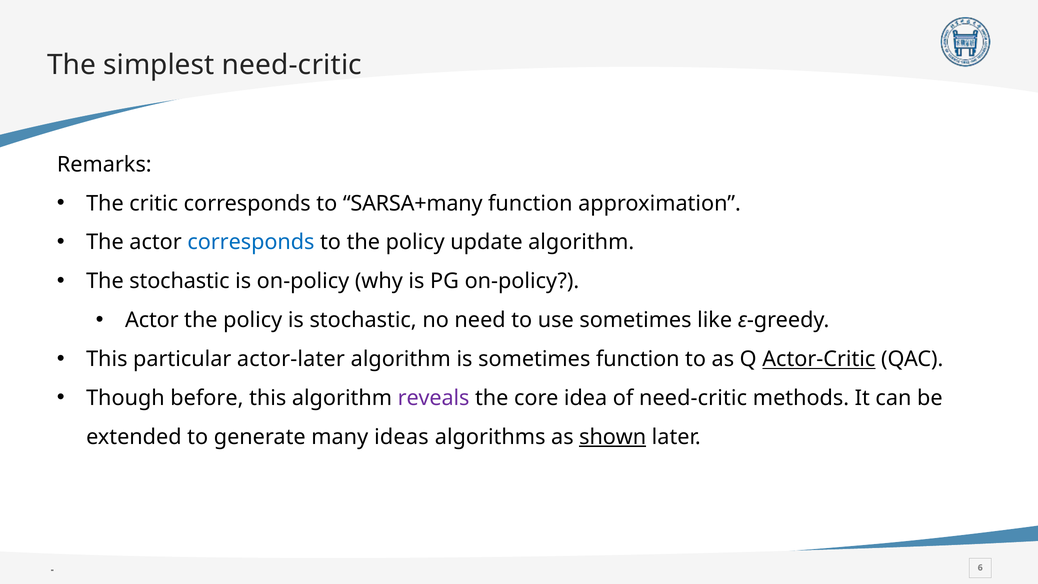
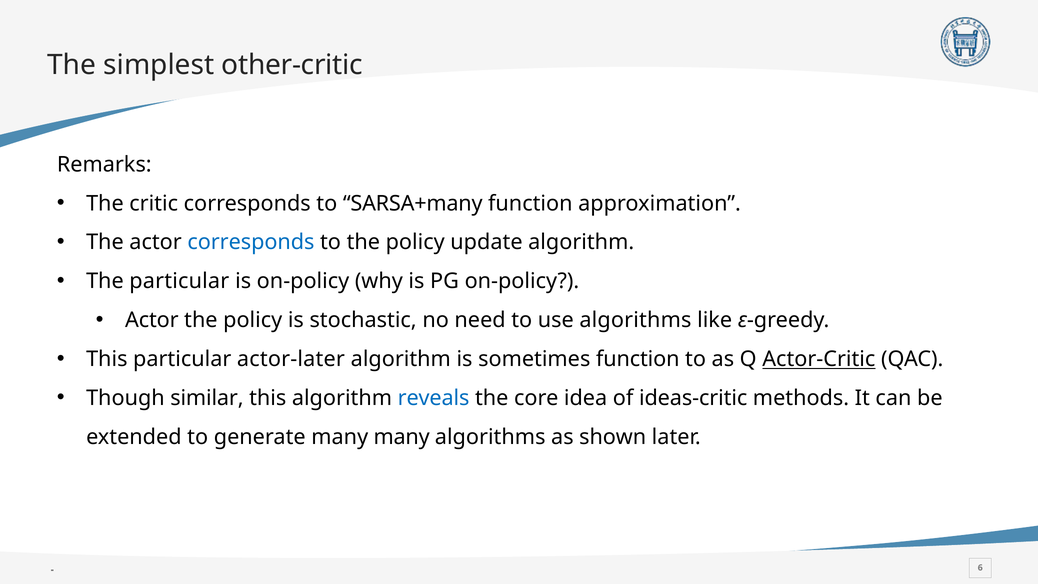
simplest need-critic: need-critic -> other-critic
The stochastic: stochastic -> particular
use sometimes: sometimes -> algorithms
before: before -> similar
reveals colour: purple -> blue
of need-critic: need-critic -> ideas-critic
many ideas: ideas -> many
shown underline: present -> none
